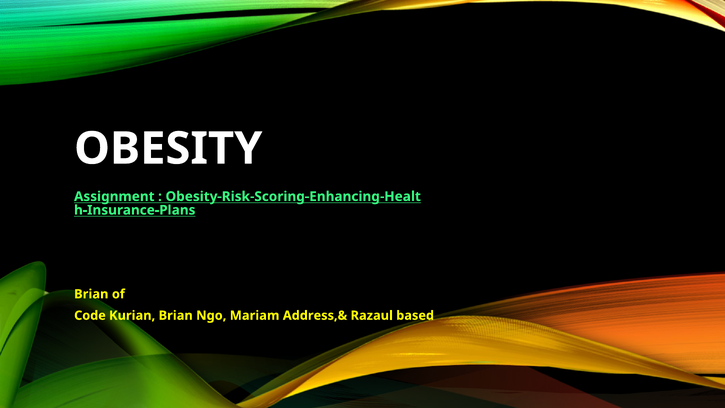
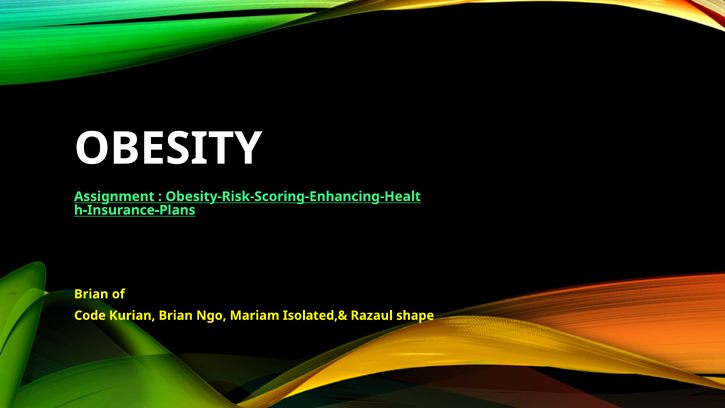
Address,&: Address,& -> Isolated,&
based: based -> shape
